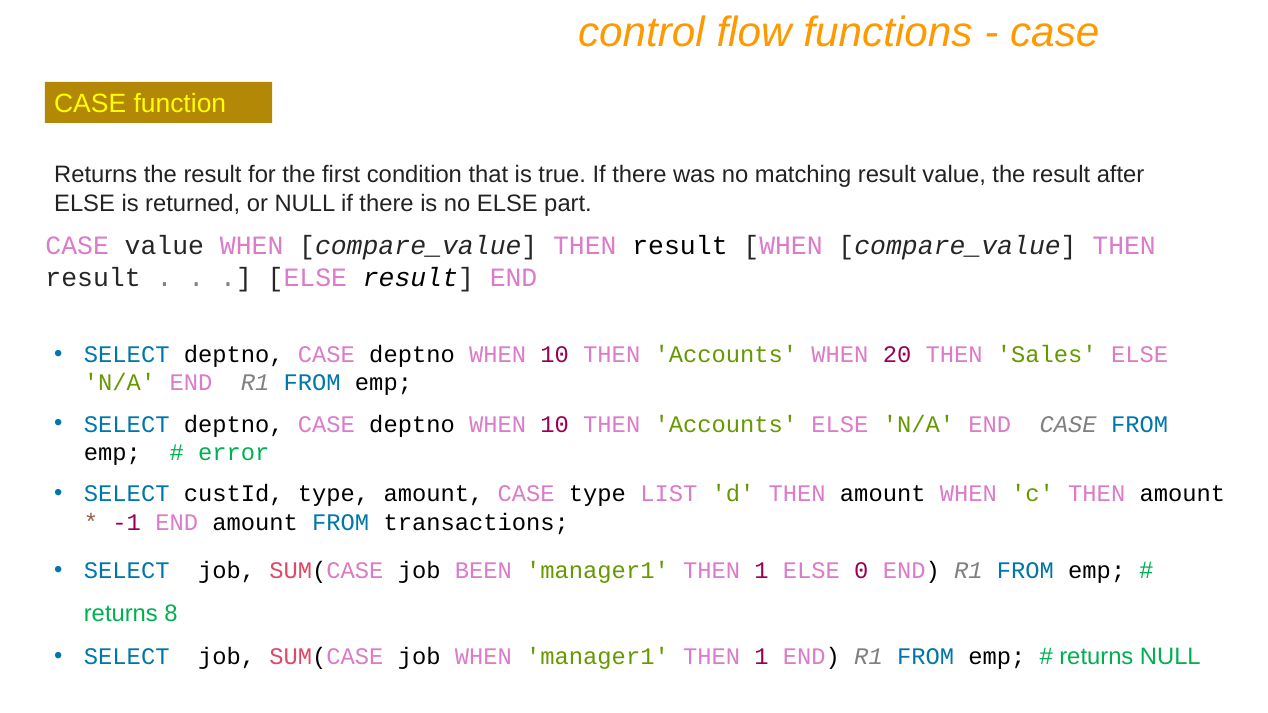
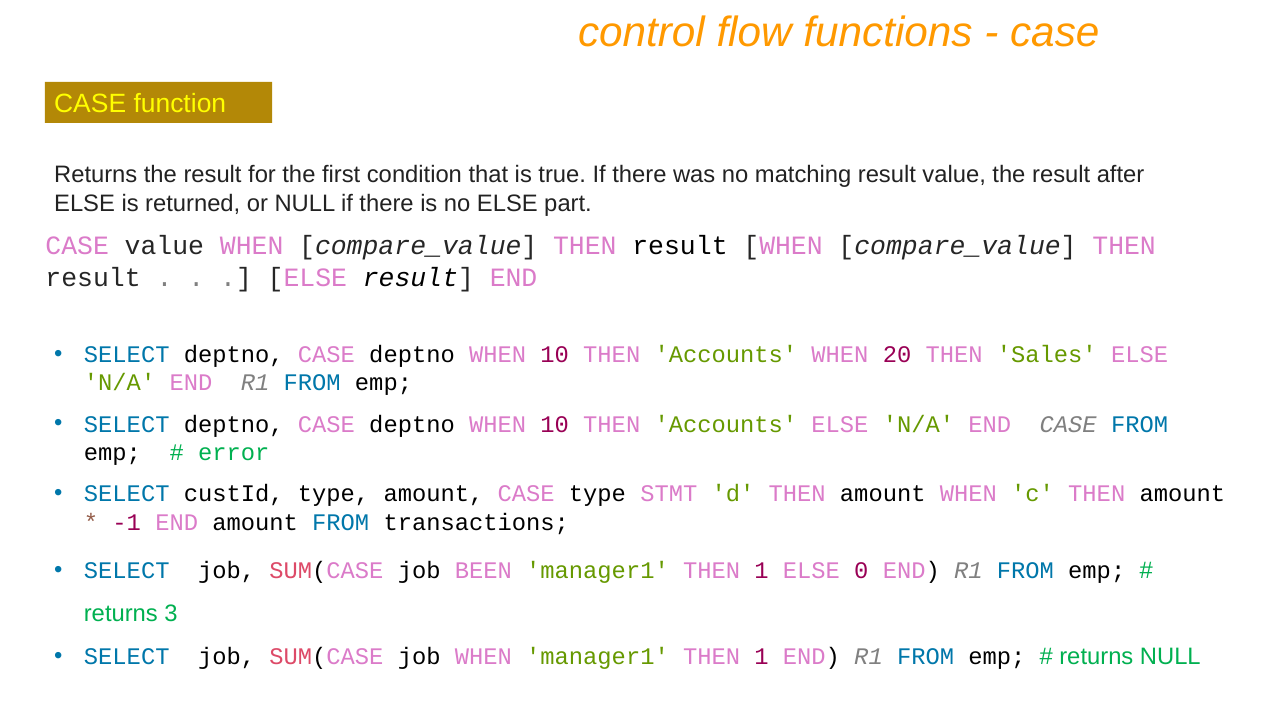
LIST: LIST -> STMT
8: 8 -> 3
